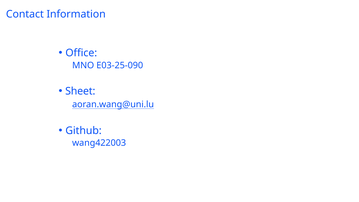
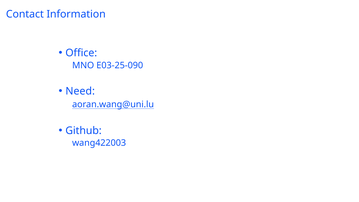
Sheet: Sheet -> Need
